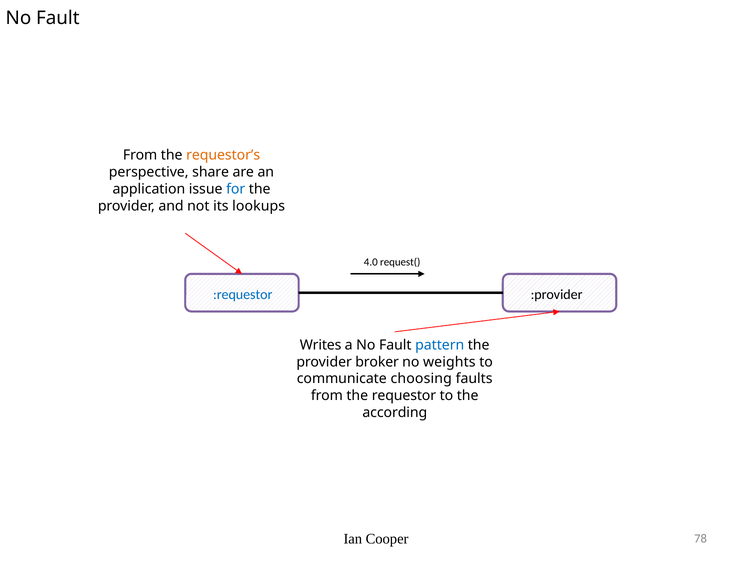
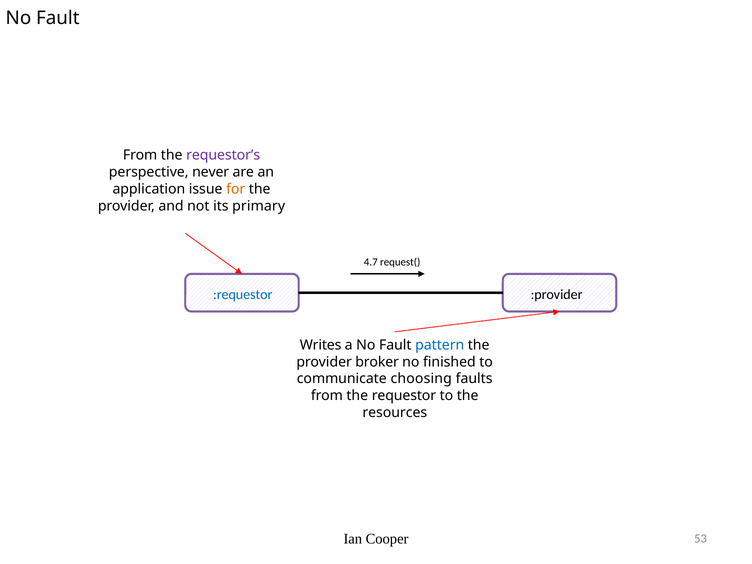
requestor’s colour: orange -> purple
share: share -> never
for colour: blue -> orange
lookups: lookups -> primary
4.0: 4.0 -> 4.7
weights: weights -> finished
according: according -> resources
78: 78 -> 53
